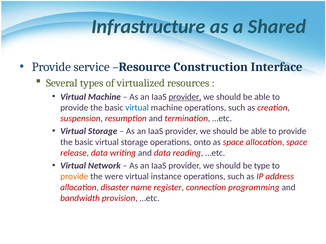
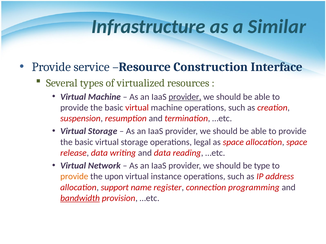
Shared: Shared -> Similar
virtual at (137, 108) colour: blue -> red
onto: onto -> legal
were: were -> upon
disaster: disaster -> support
bandwidth underline: none -> present
